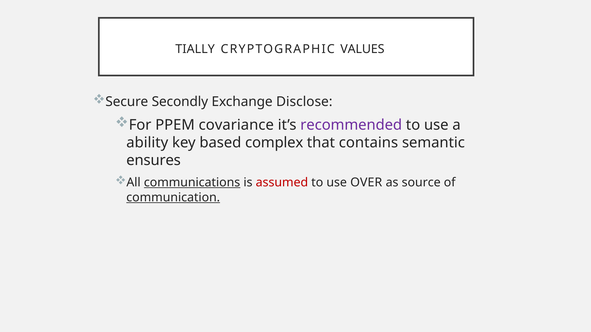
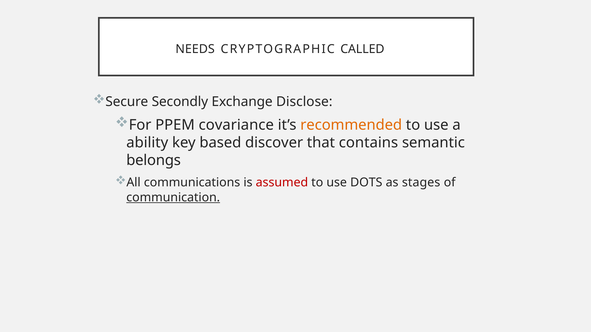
TIALLY: TIALLY -> NEEDS
VALUES: VALUES -> CALLED
recommended colour: purple -> orange
complex: complex -> discover
ensures: ensures -> belongs
communications underline: present -> none
OVER: OVER -> DOTS
source: source -> stages
